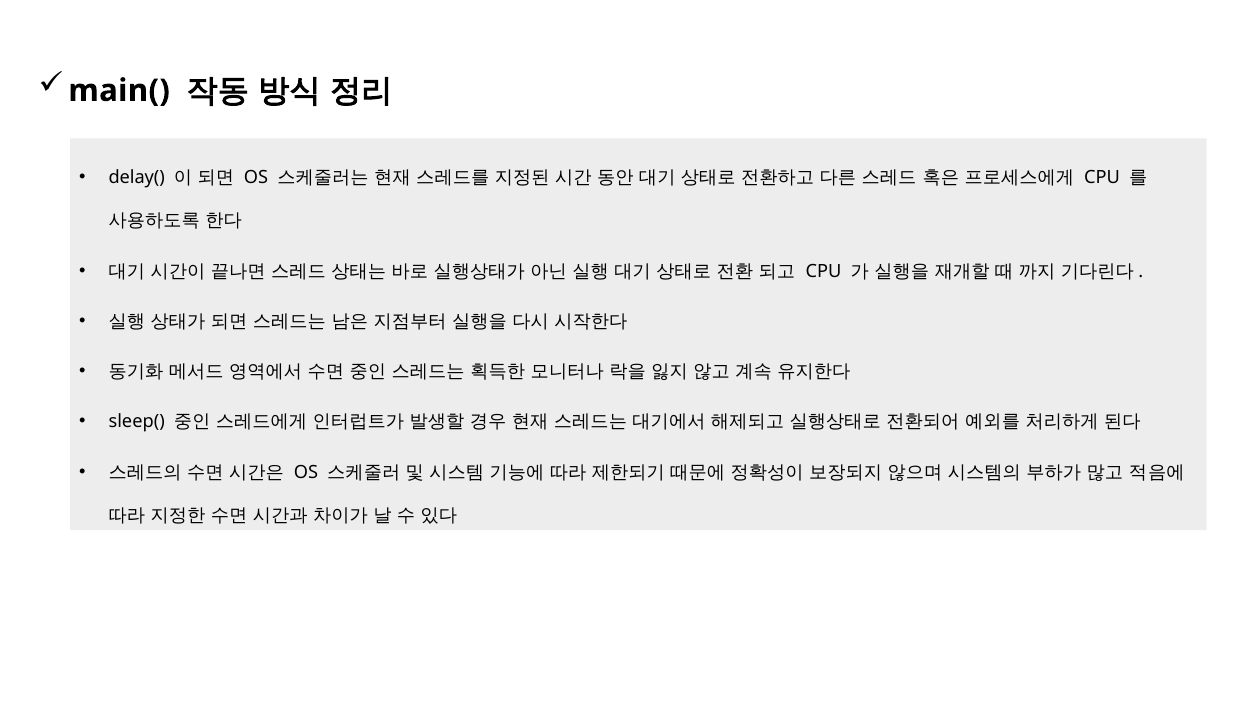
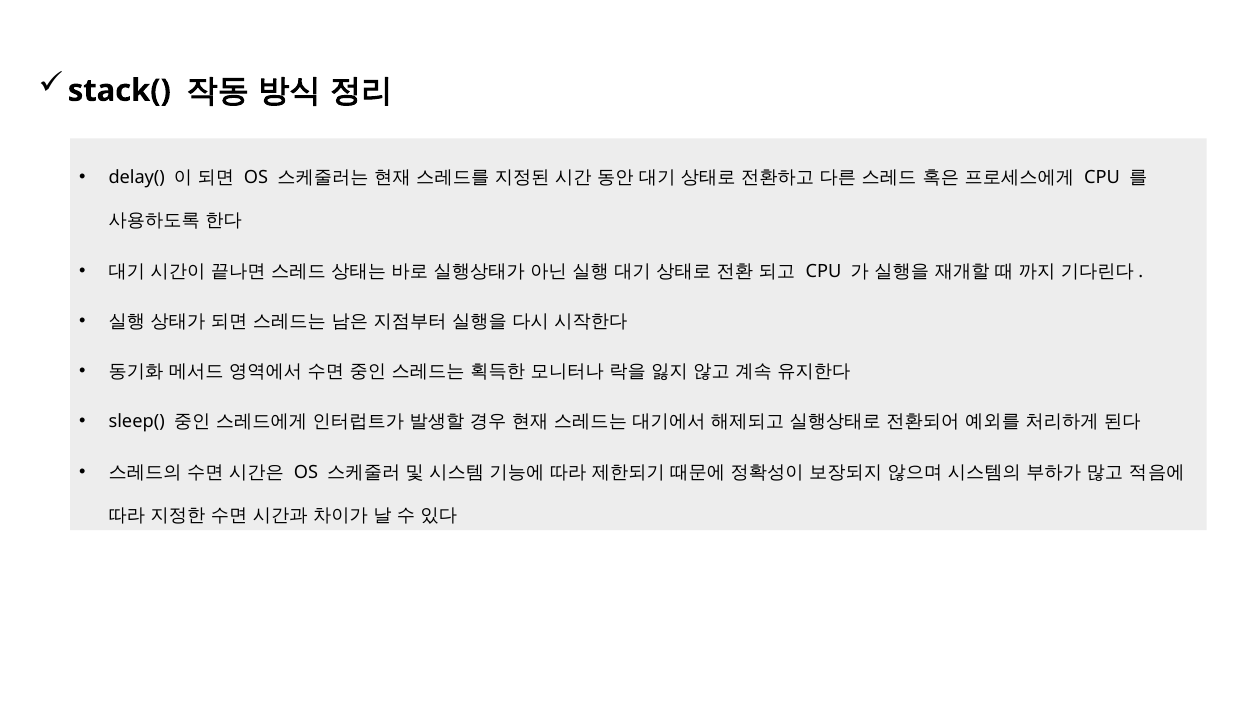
main(: main( -> stack(
